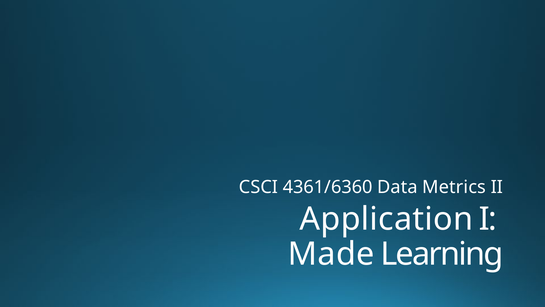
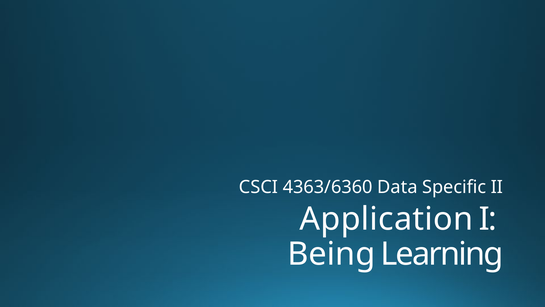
4361/6360: 4361/6360 -> 4363/6360
Metrics: Metrics -> Specific
Made: Made -> Being
